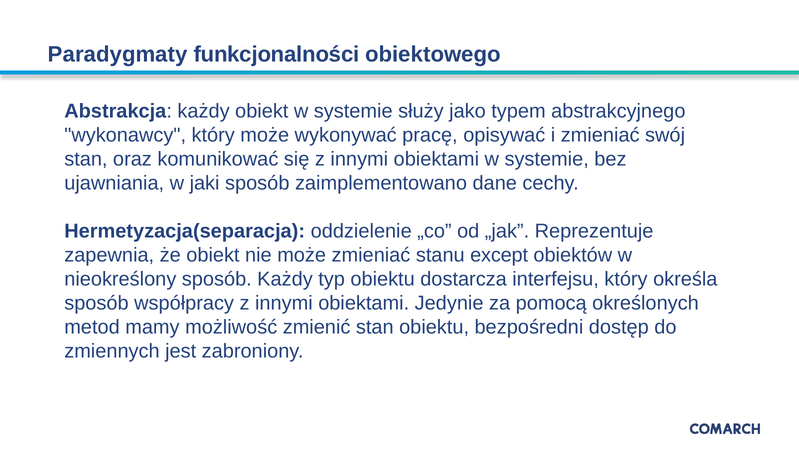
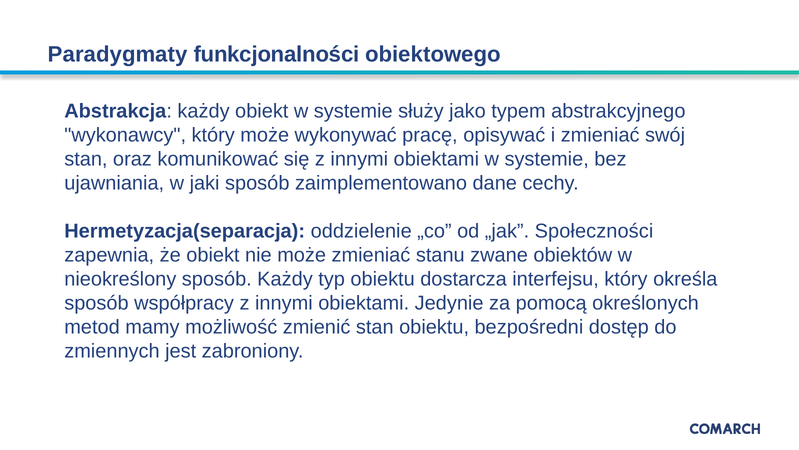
Reprezentuje: Reprezentuje -> Społeczności
except: except -> zwane
